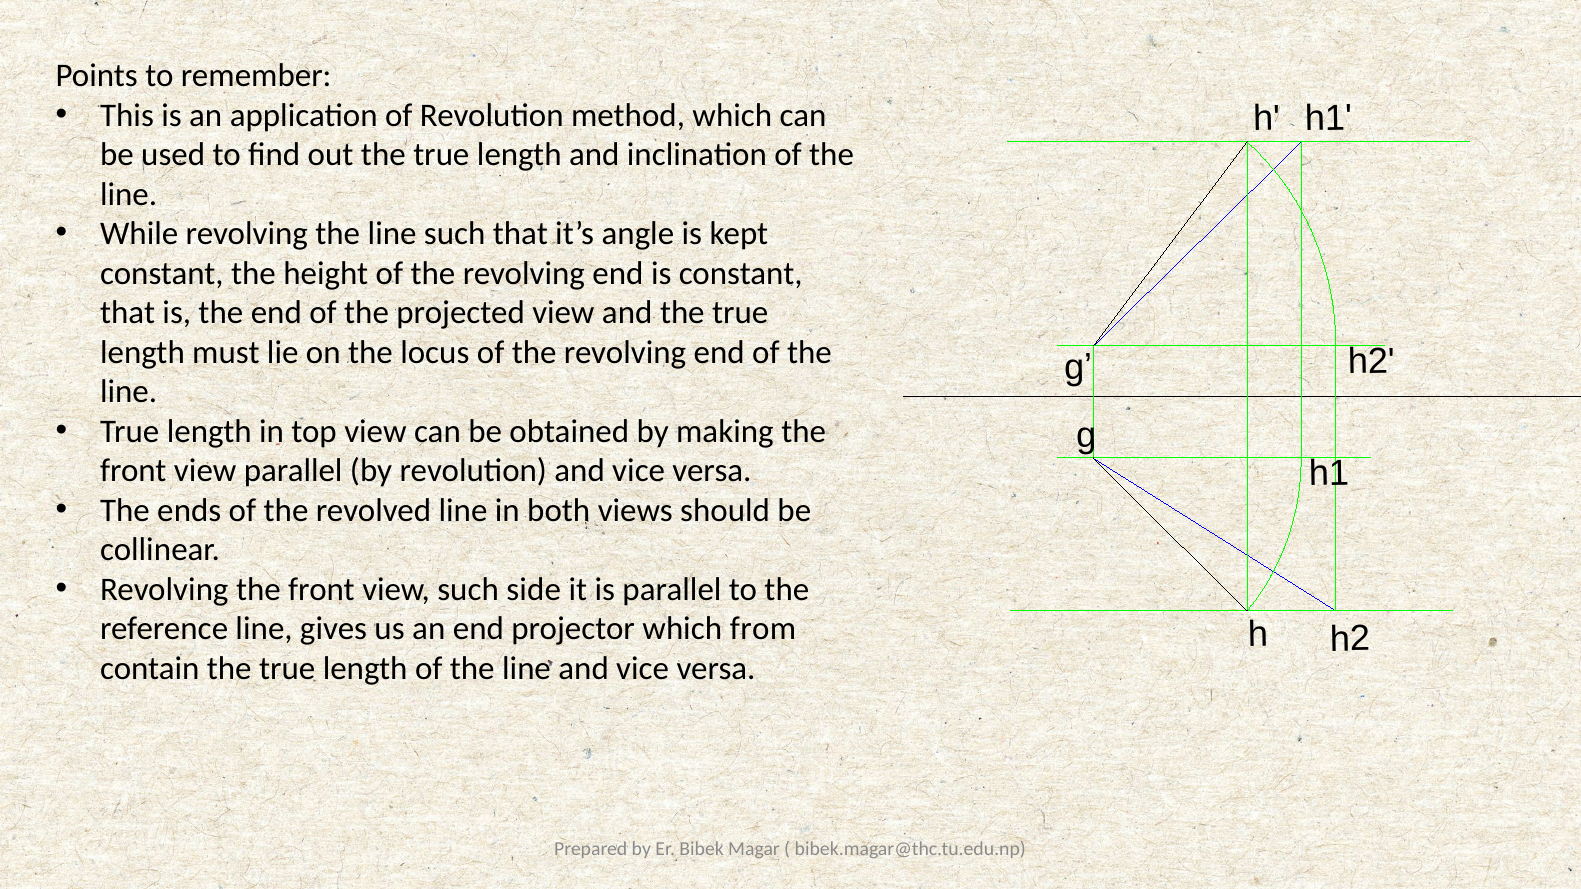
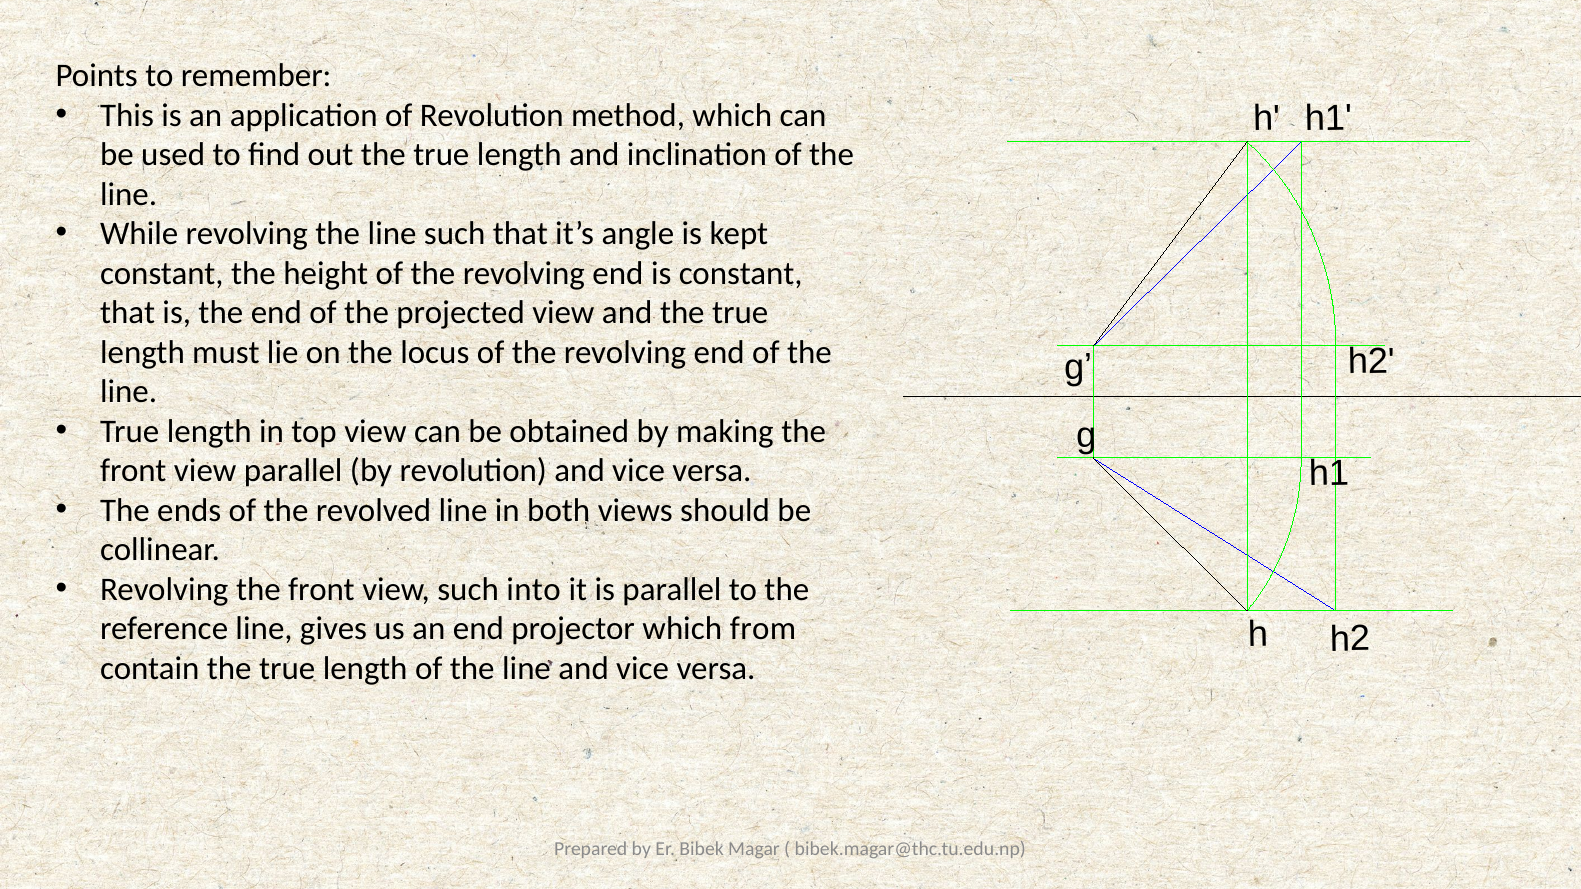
side: side -> into
